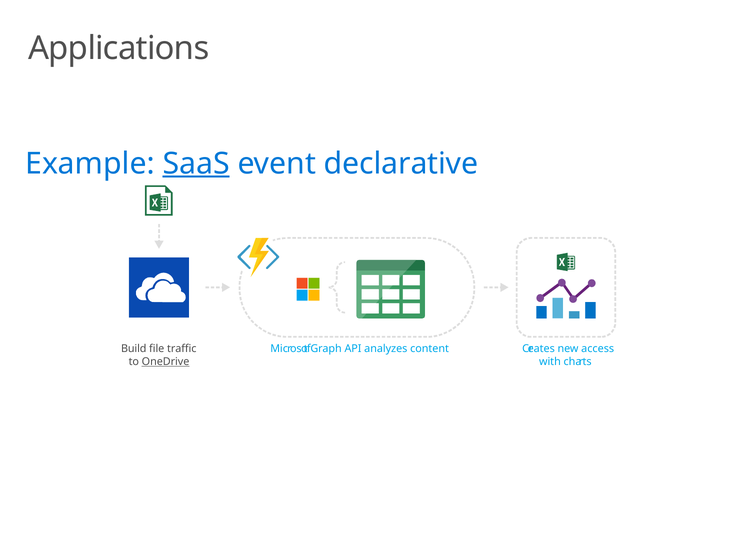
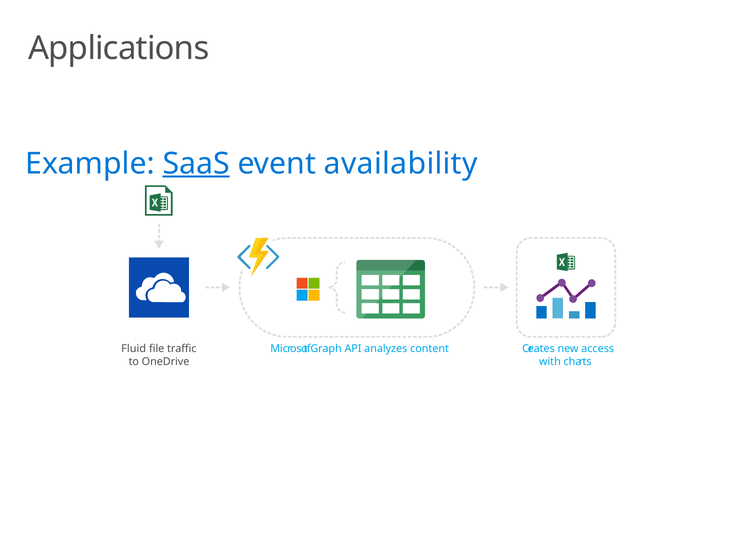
declarative: declarative -> availability
Build: Build -> Fluid
OneDrive underline: present -> none
